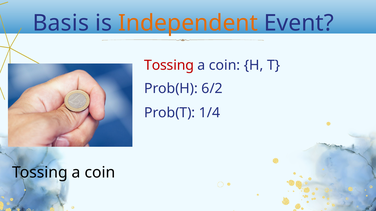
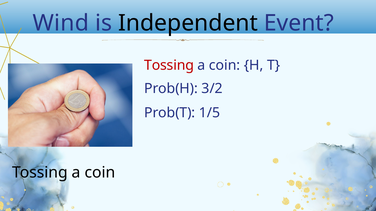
Basis: Basis -> Wind
Independent colour: orange -> black
6/2: 6/2 -> 3/2
1/4: 1/4 -> 1/5
